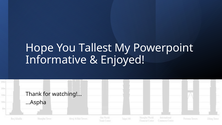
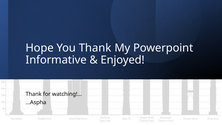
You Tallest: Tallest -> Thank
